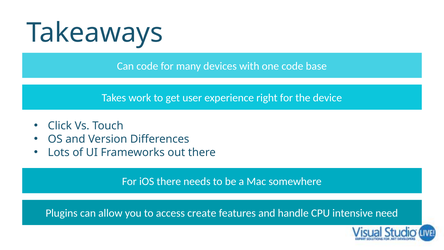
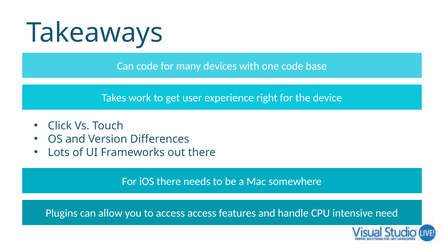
access create: create -> access
